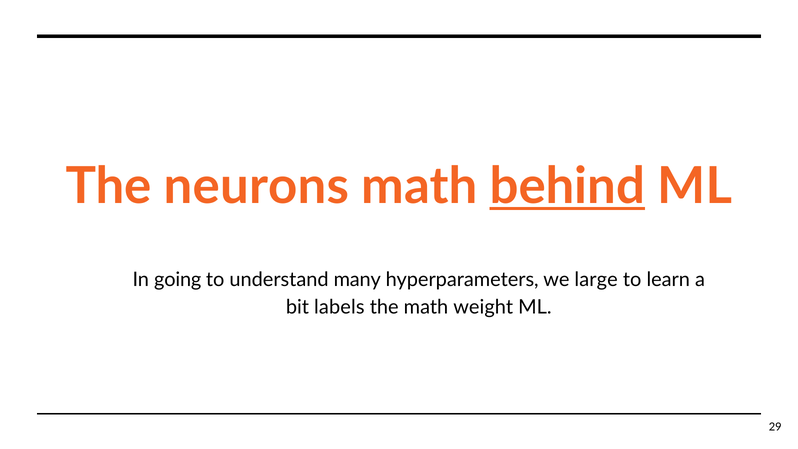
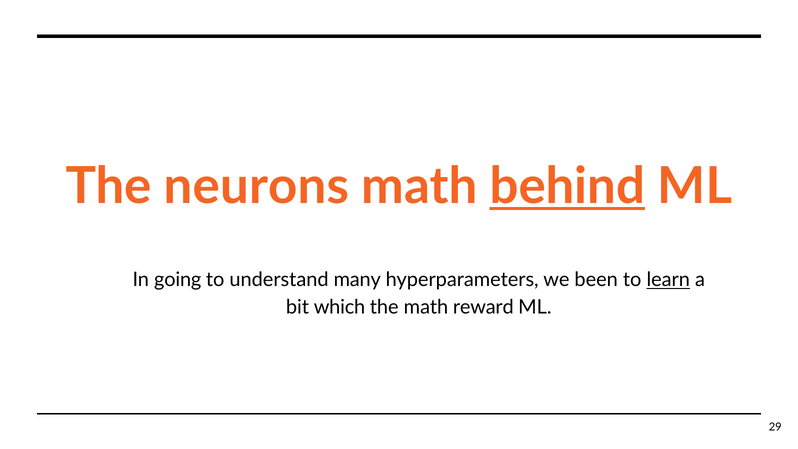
large: large -> been
learn underline: none -> present
labels: labels -> which
weight: weight -> reward
